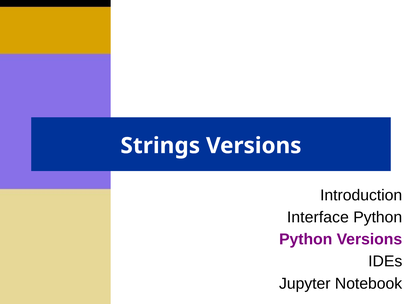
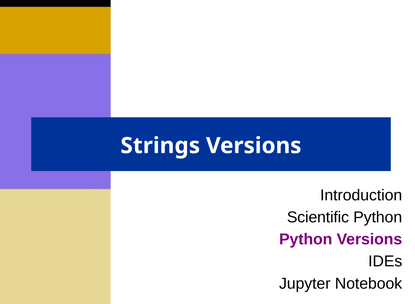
Interface: Interface -> Scientific
